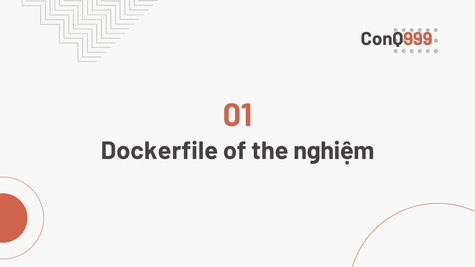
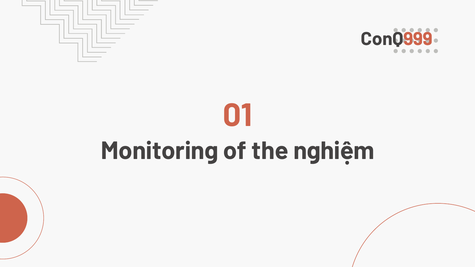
Dockerfile: Dockerfile -> Monitoring
